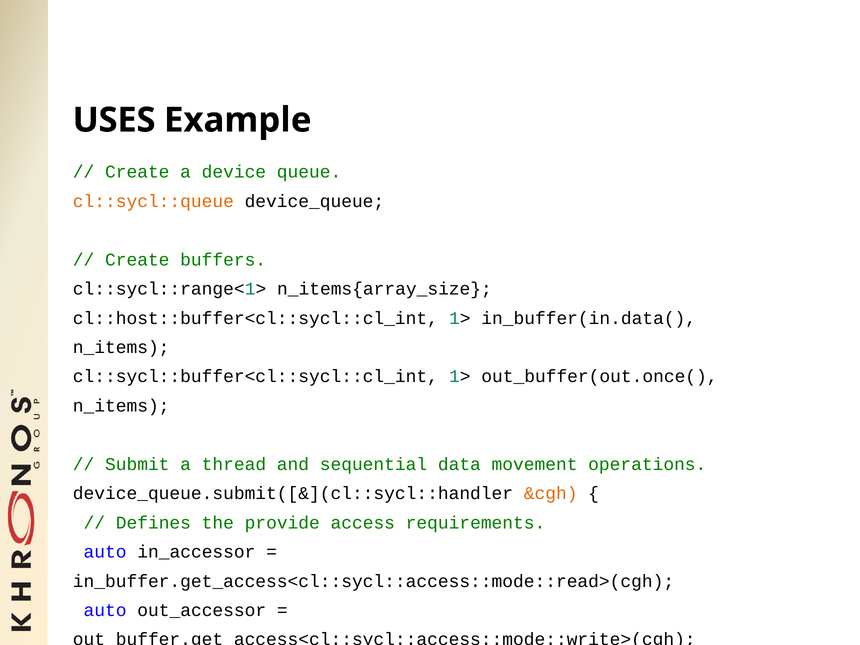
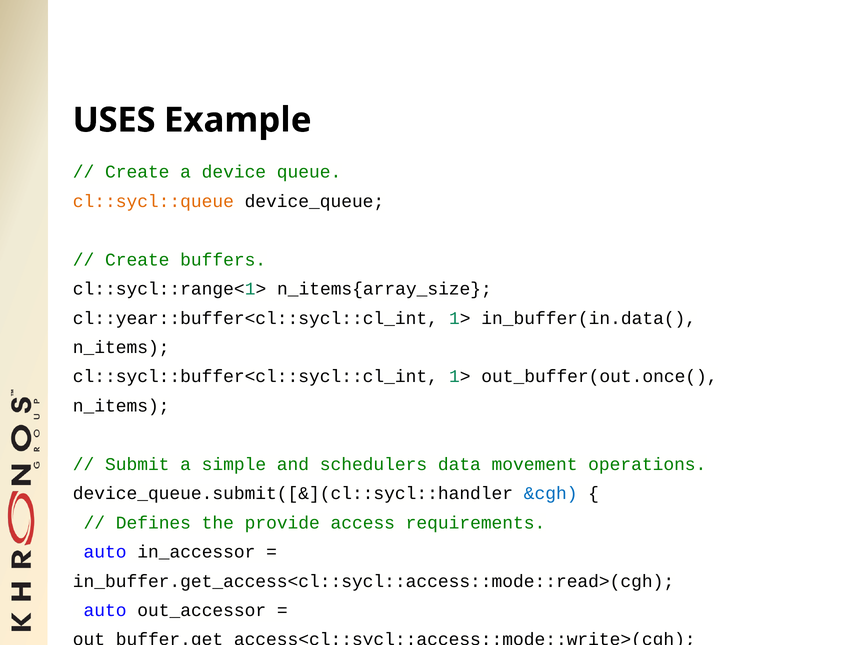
cl::host::buffer<cl::sycl::cl_int: cl::host::buffer<cl::sycl::cl_int -> cl::year::buffer<cl::sycl::cl_int
thread: thread -> simple
sequential: sequential -> schedulers
&cgh colour: orange -> blue
